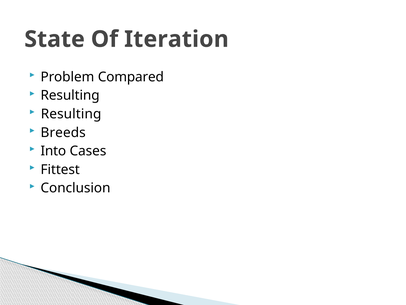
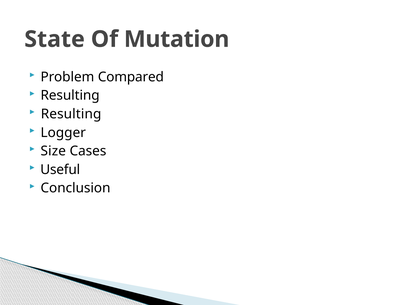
Iteration: Iteration -> Mutation
Breeds: Breeds -> Logger
Into: Into -> Size
Fittest: Fittest -> Useful
